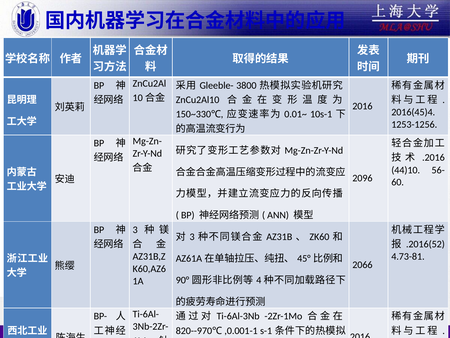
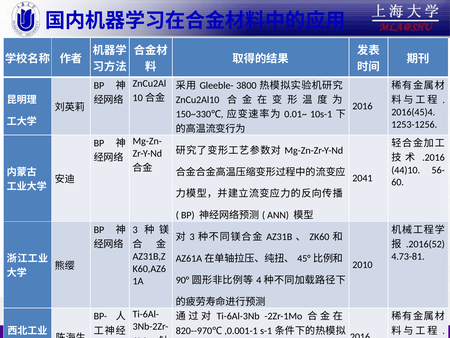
2096: 2096 -> 2041
2066: 2066 -> 2010
